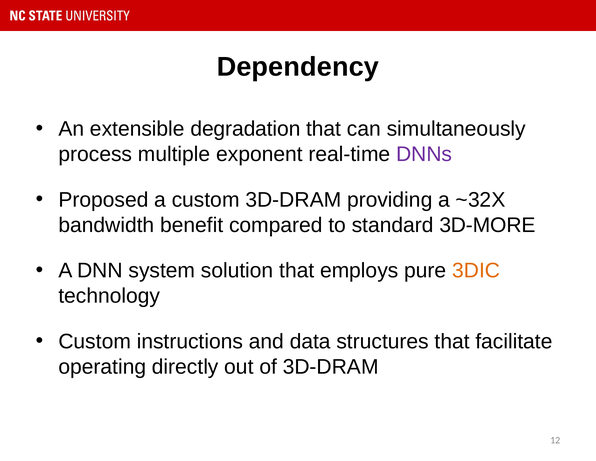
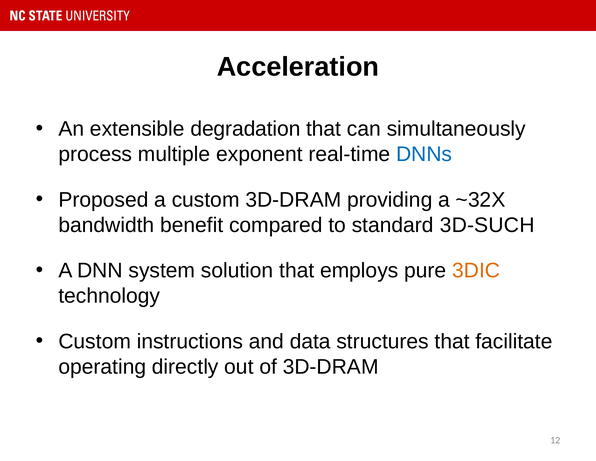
Dependency: Dependency -> Acceleration
DNNs colour: purple -> blue
3D-MORE: 3D-MORE -> 3D-SUCH
